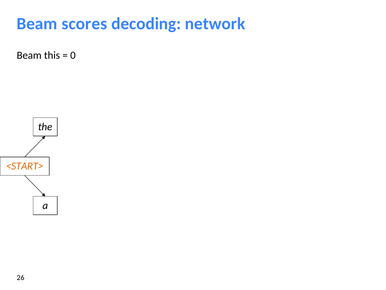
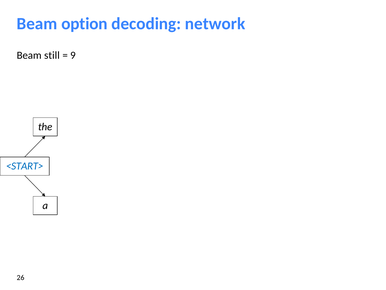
scores: scores -> option
this: this -> still
0: 0 -> 9
<START> colour: orange -> blue
